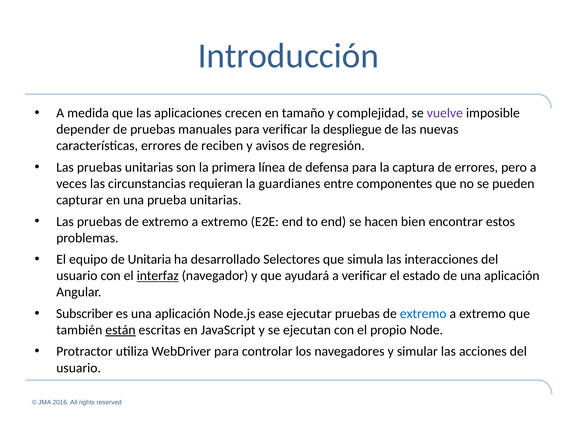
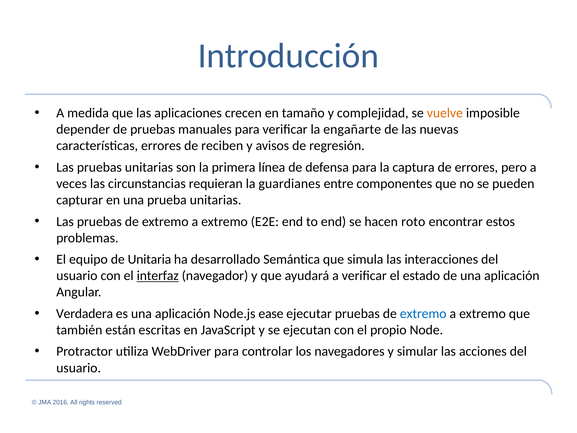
vuelve colour: purple -> orange
despliegue: despliegue -> engañarte
bien: bien -> roto
Selectores: Selectores -> Semántica
Subscriber: Subscriber -> Verdadera
están underline: present -> none
